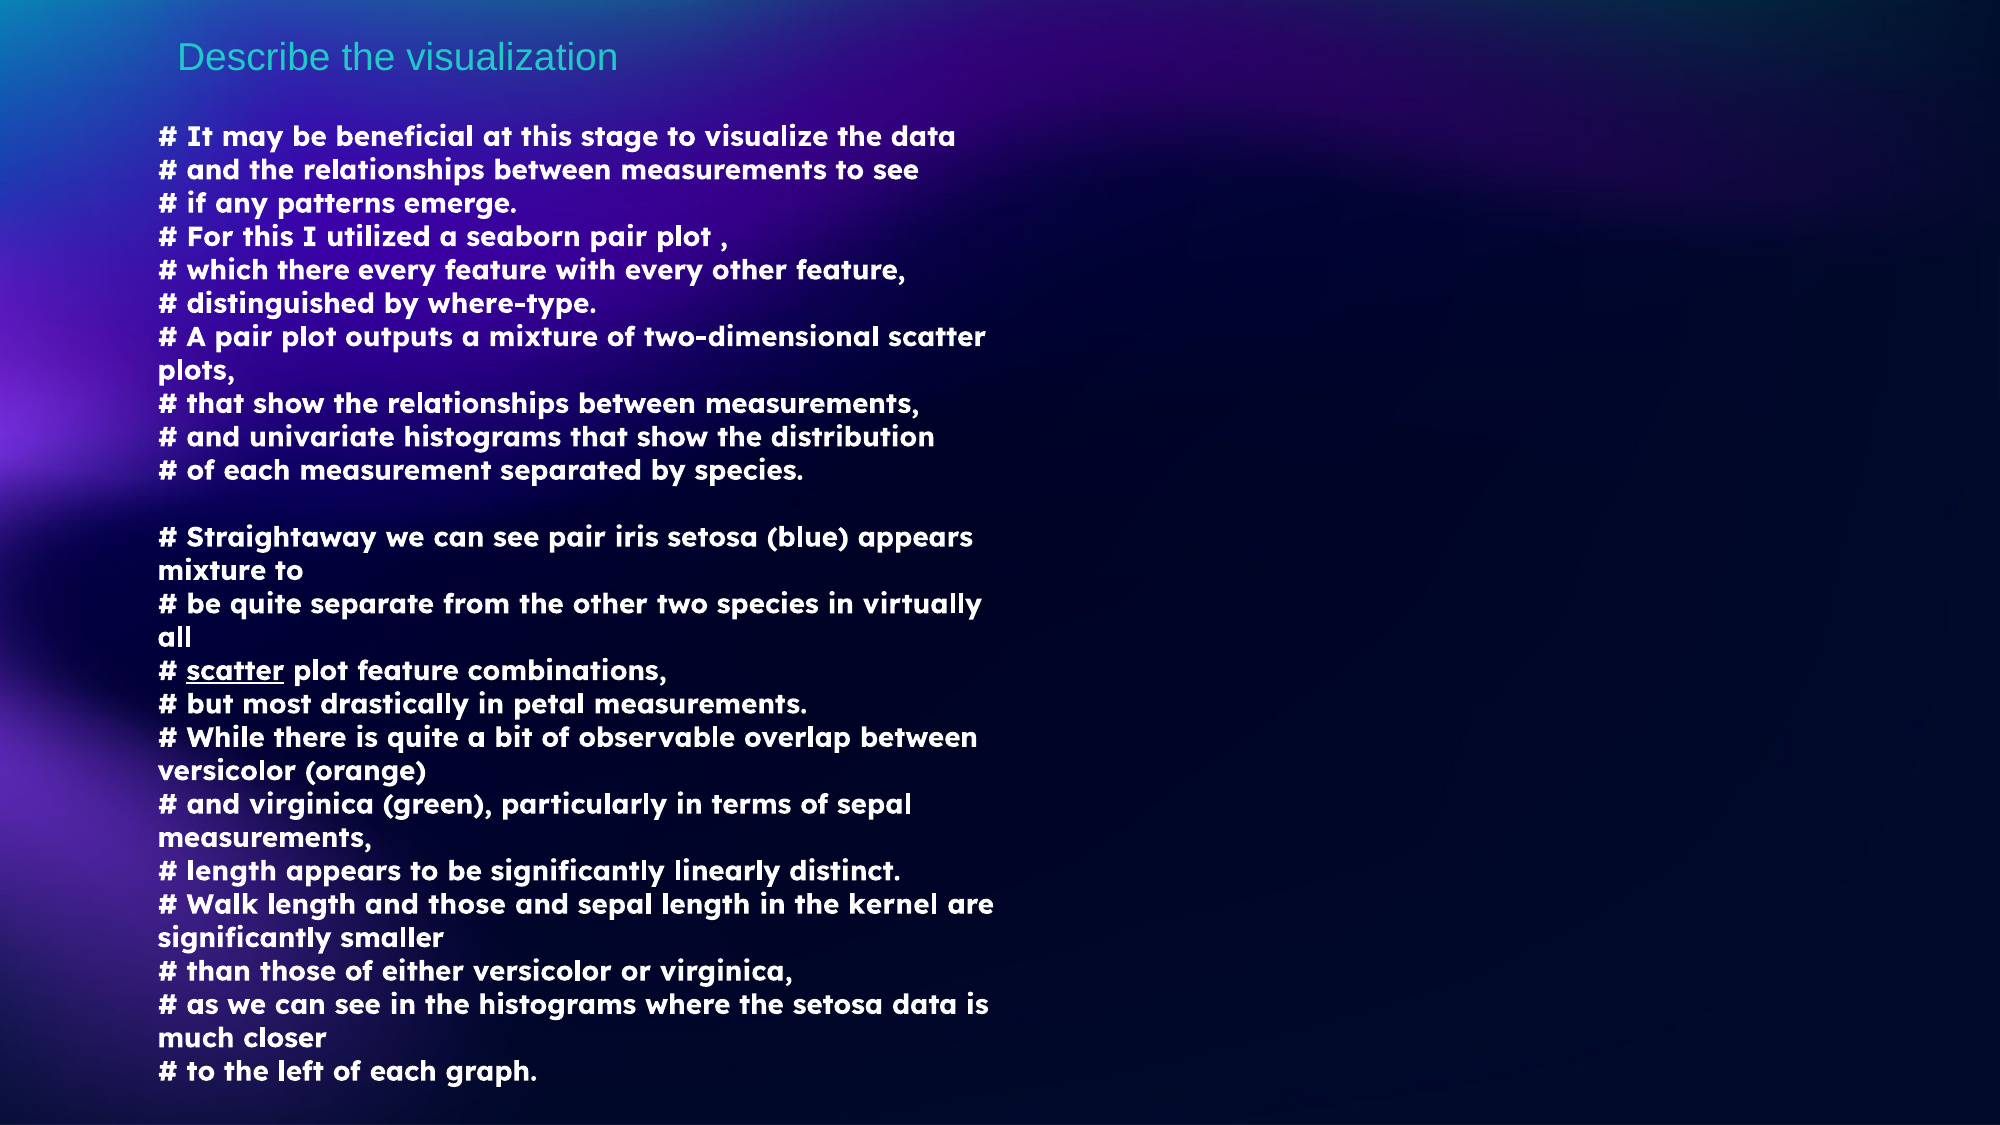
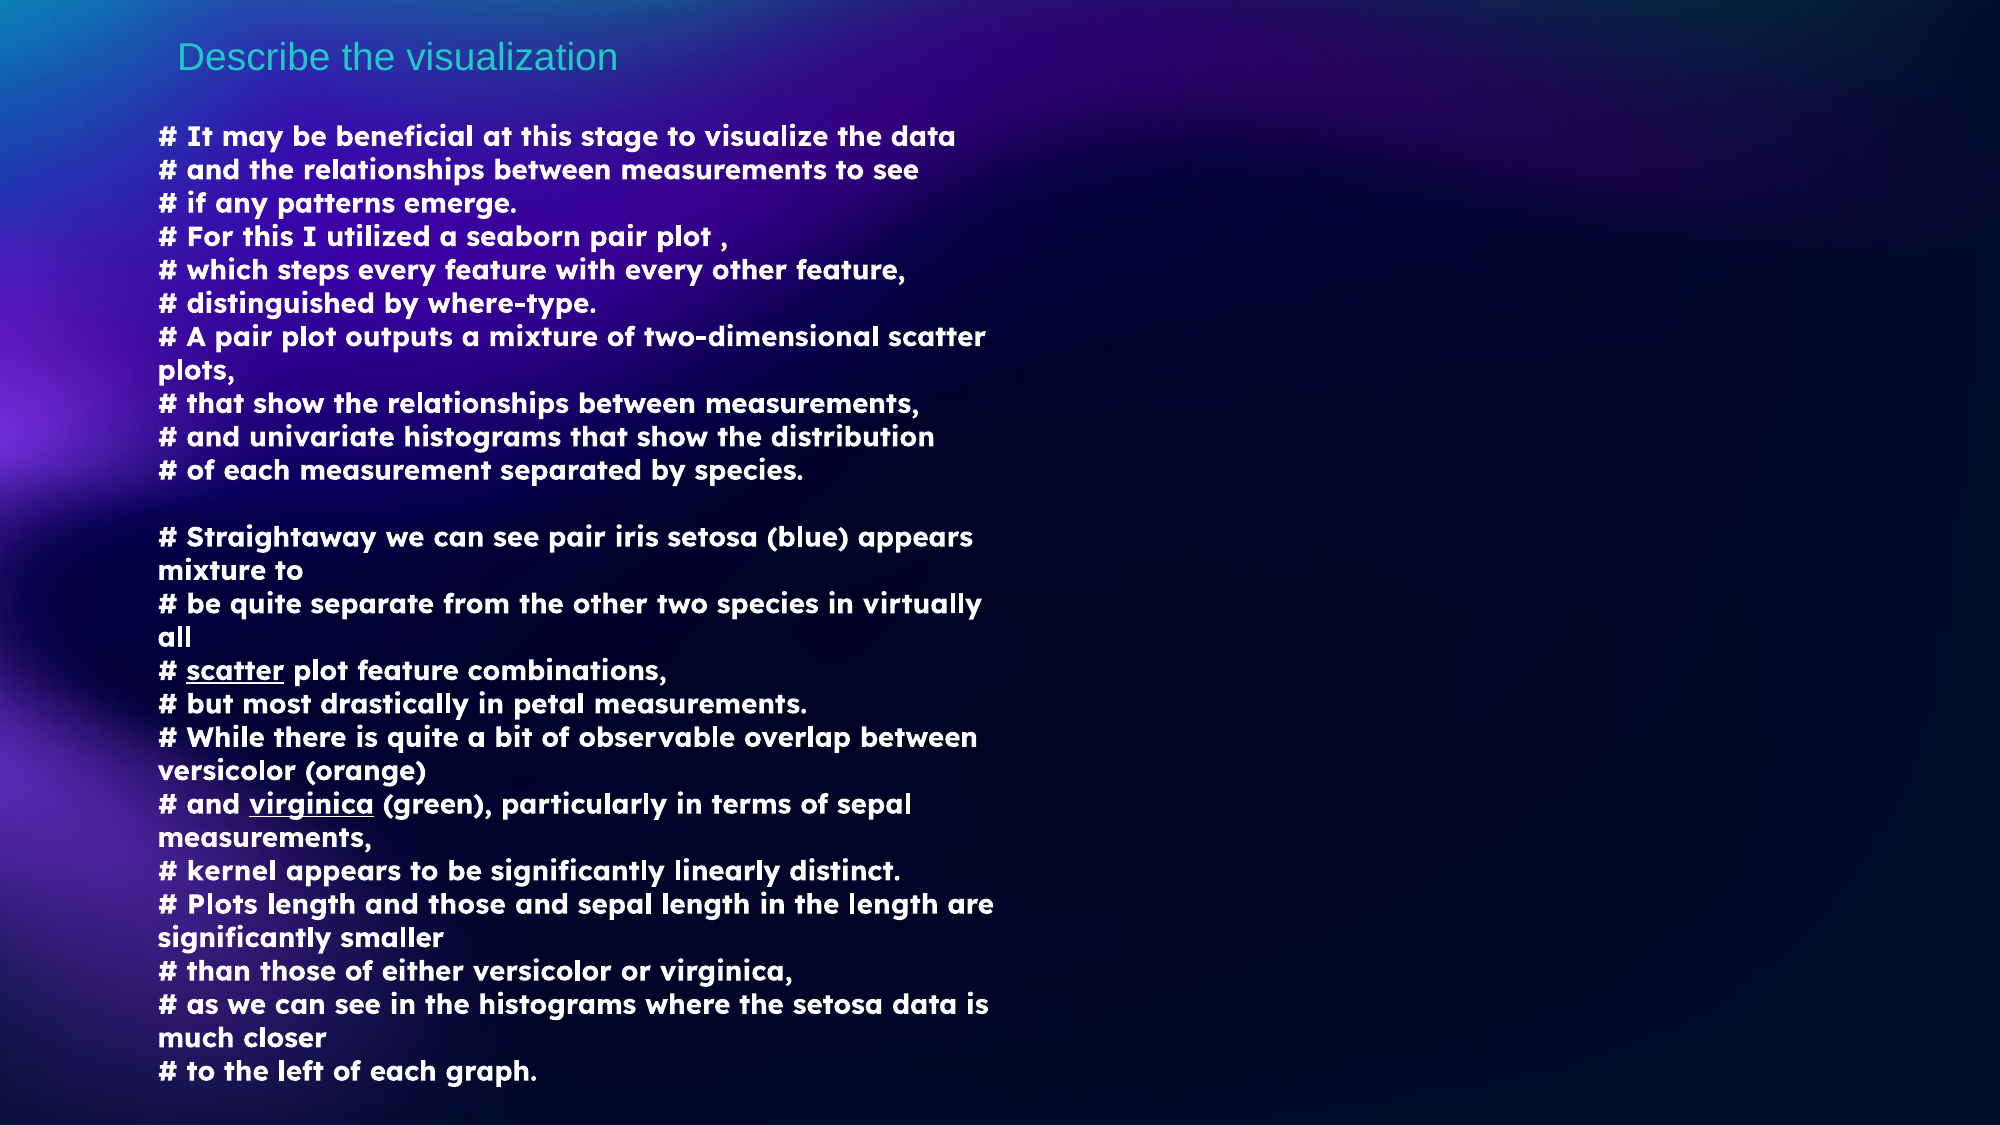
which there: there -> steps
virginica at (312, 804) underline: none -> present
length at (232, 871): length -> kernel
Walk at (222, 905): Walk -> Plots
the kernel: kernel -> length
